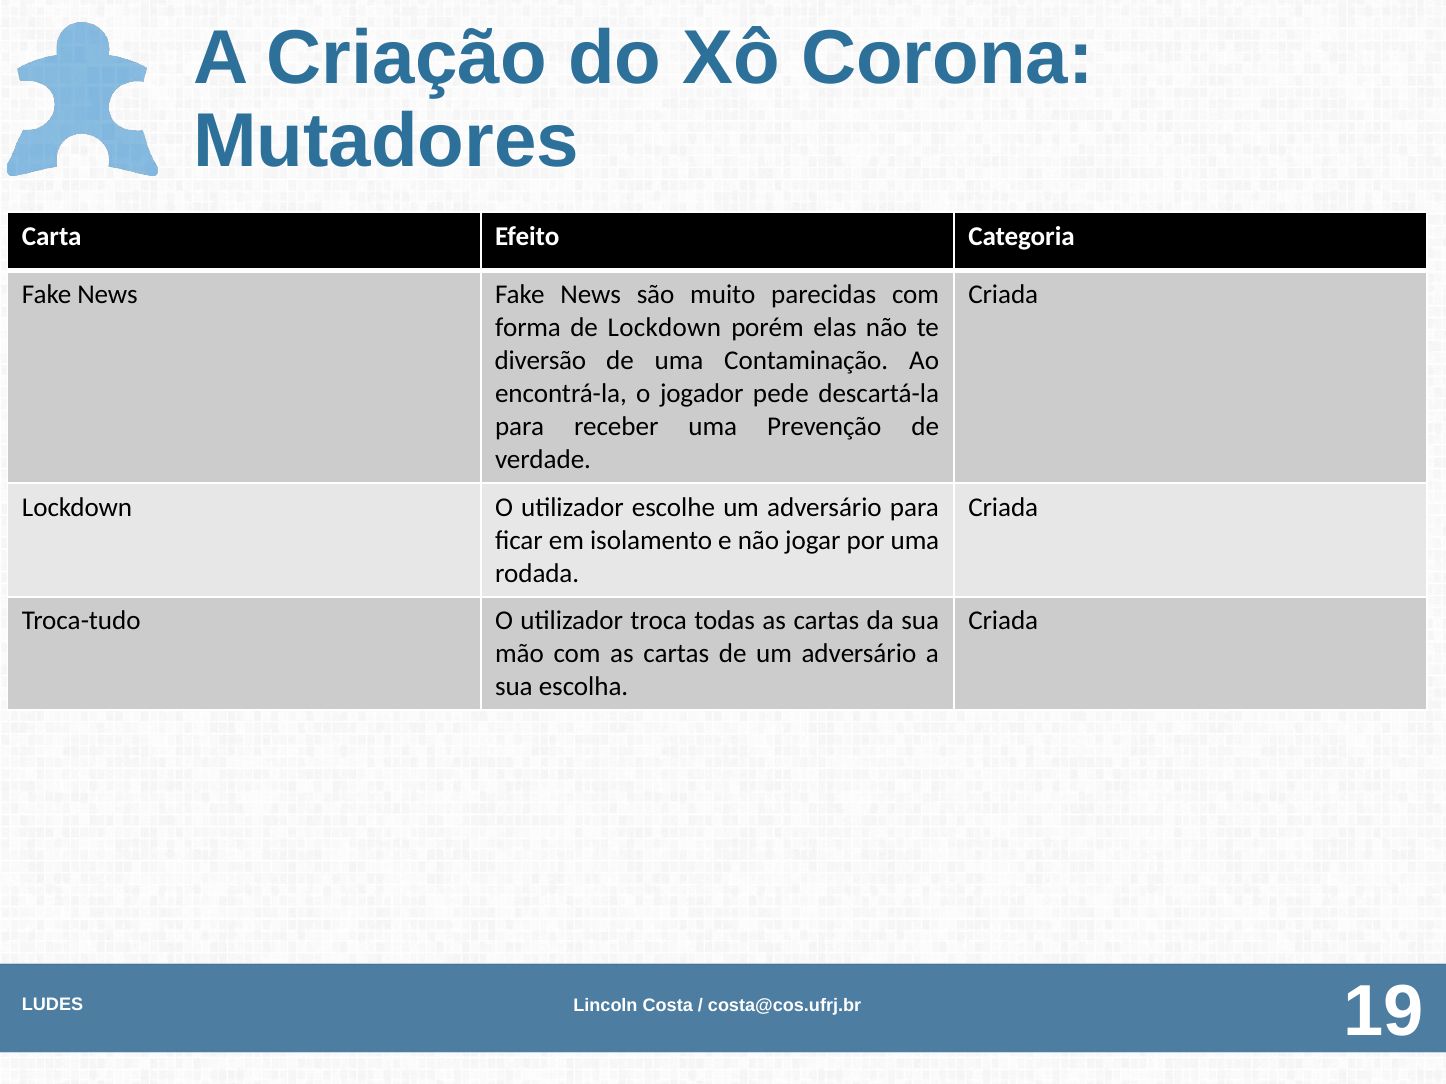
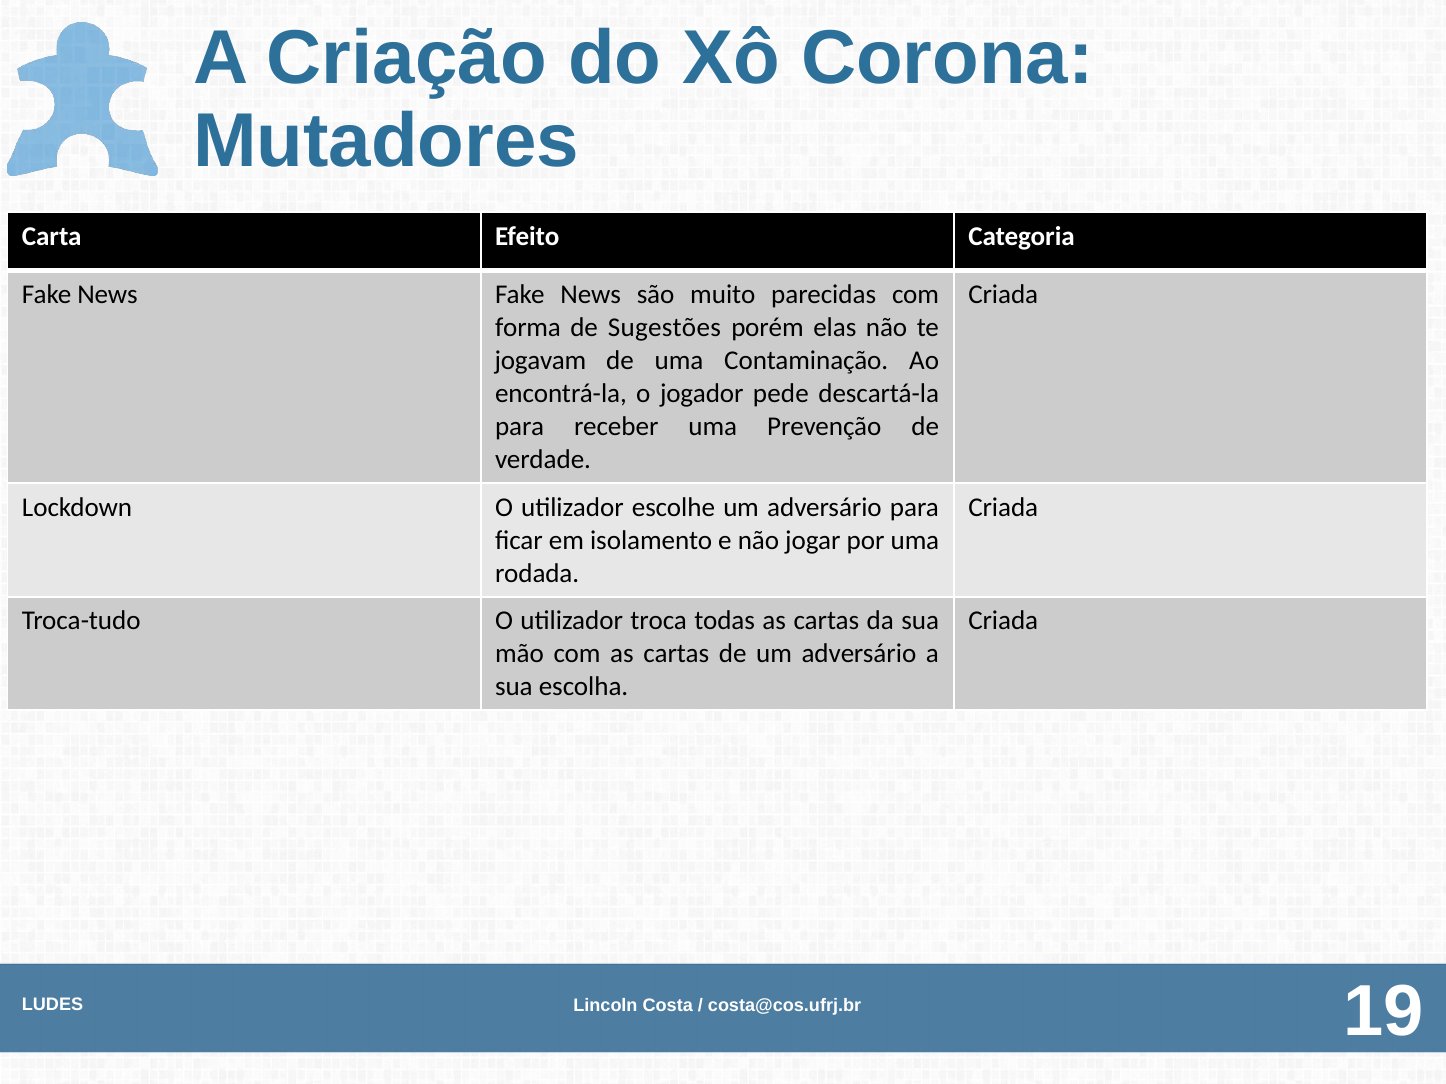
de Lockdown: Lockdown -> Sugestões
diversão: diversão -> jogavam
